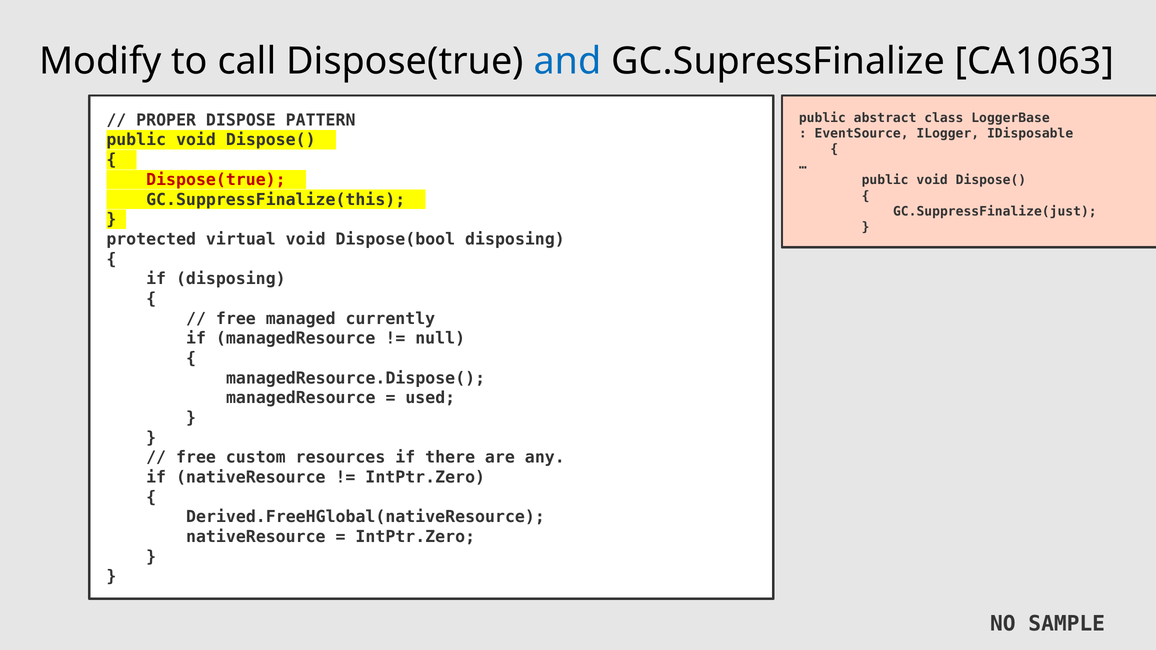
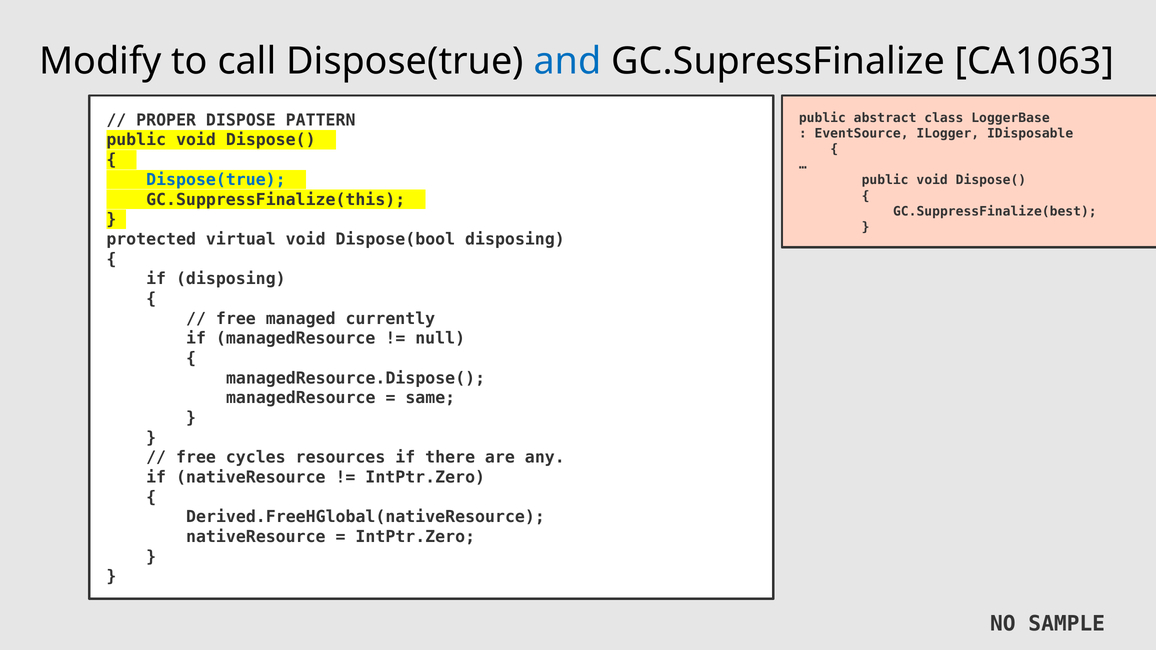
Dispose(true at (216, 180) colour: red -> blue
GC.SuppressFinalize(just: GC.SuppressFinalize(just -> GC.SuppressFinalize(best
used: used -> same
custom: custom -> cycles
